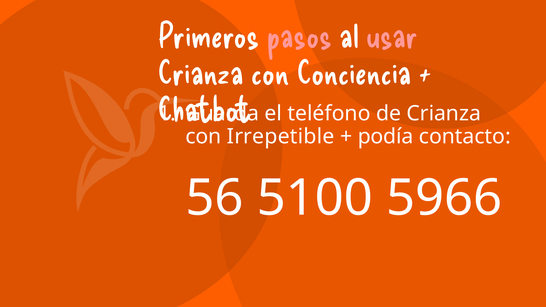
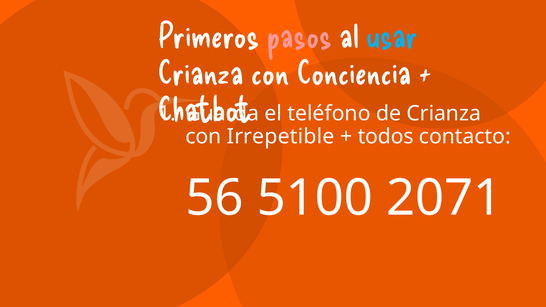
usar colour: pink -> light blue
podía: podía -> todos
5966: 5966 -> 2071
